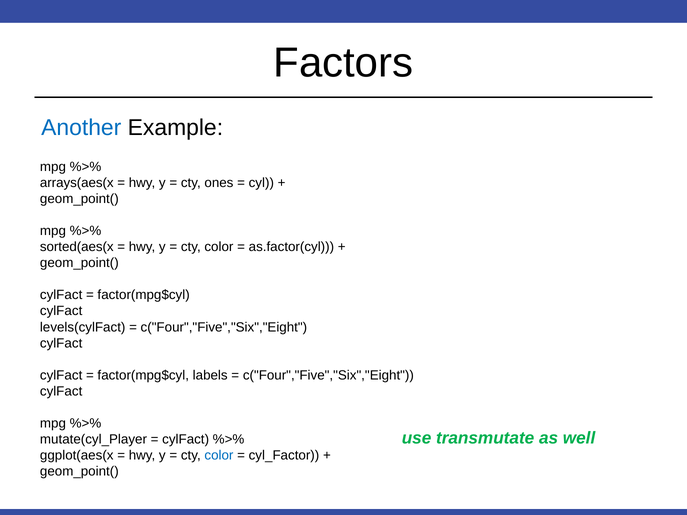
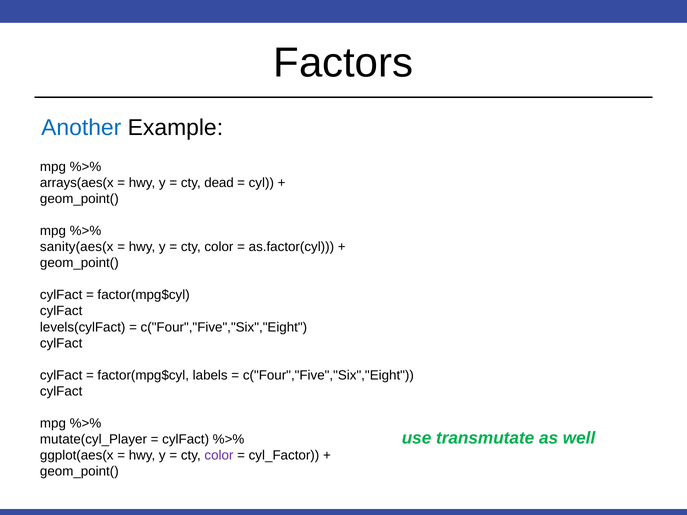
ones: ones -> dead
sorted(aes(x: sorted(aes(x -> sanity(aes(x
color at (219, 456) colour: blue -> purple
